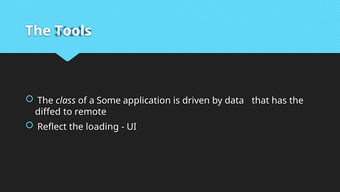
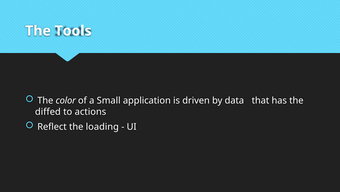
class: class -> color
Some: Some -> Small
remote: remote -> actions
